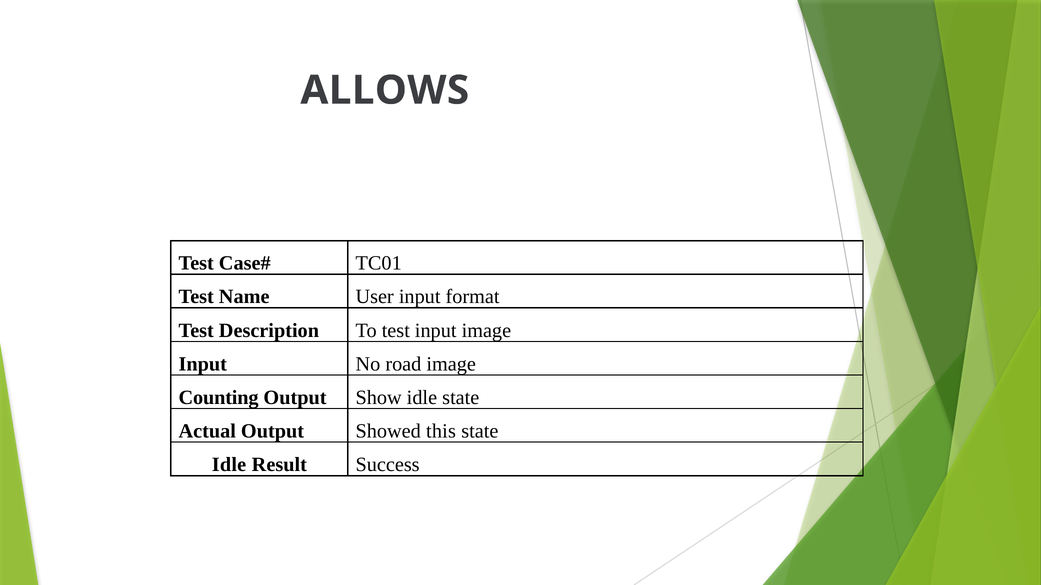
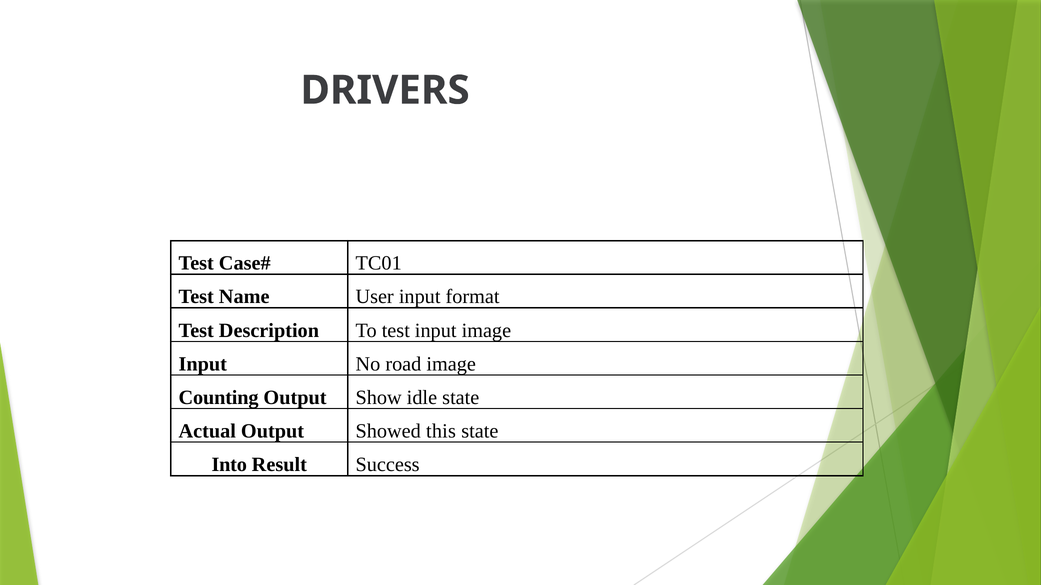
ALLOWS: ALLOWS -> DRIVERS
Idle at (229, 465): Idle -> Into
